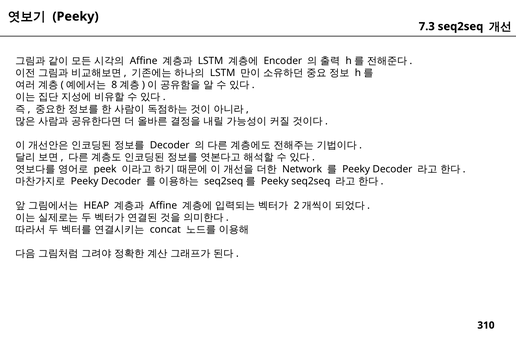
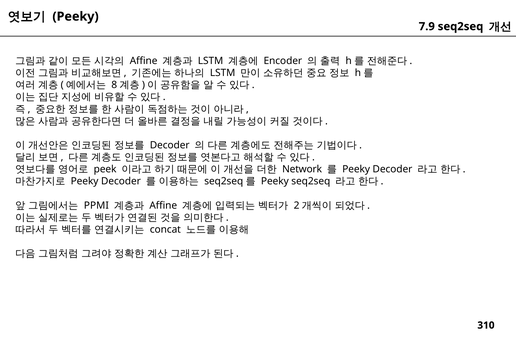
7.3: 7.3 -> 7.9
HEAP: HEAP -> PPMI
